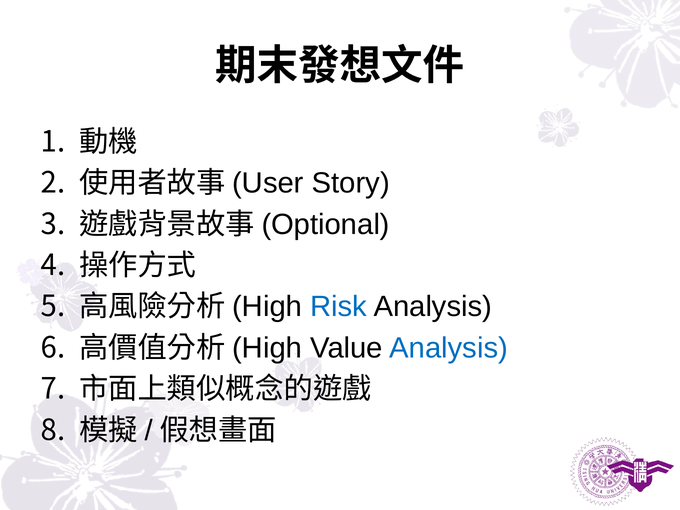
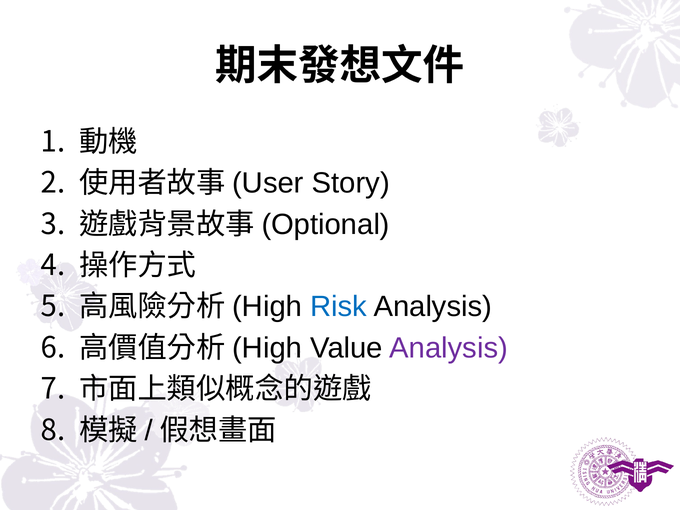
Analysis at (449, 348) colour: blue -> purple
